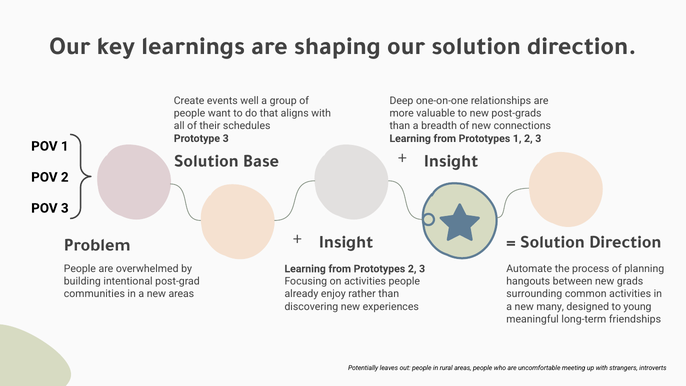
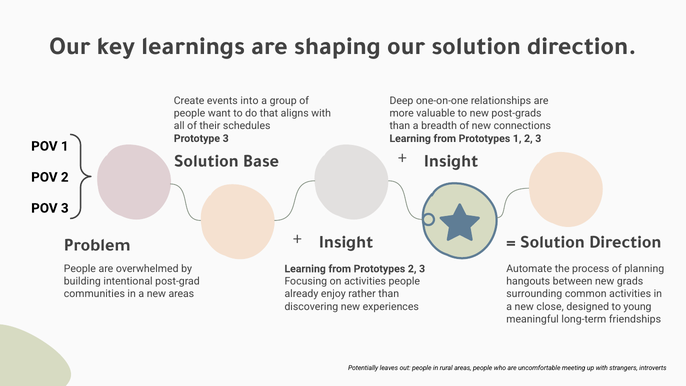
well: well -> into
many: many -> close
